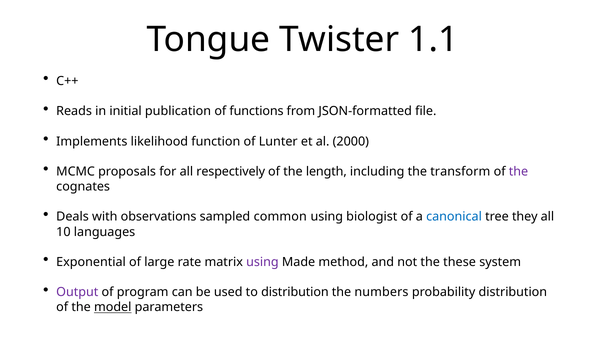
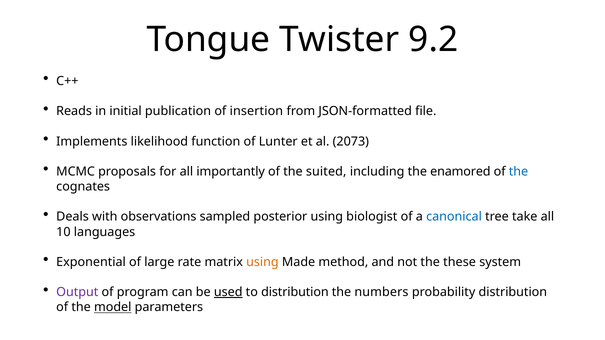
1.1: 1.1 -> 9.2
functions: functions -> insertion
2000: 2000 -> 2073
respectively: respectively -> importantly
length: length -> suited
transform: transform -> enamored
the at (519, 172) colour: purple -> blue
common: common -> posterior
they: they -> take
using at (262, 262) colour: purple -> orange
used underline: none -> present
